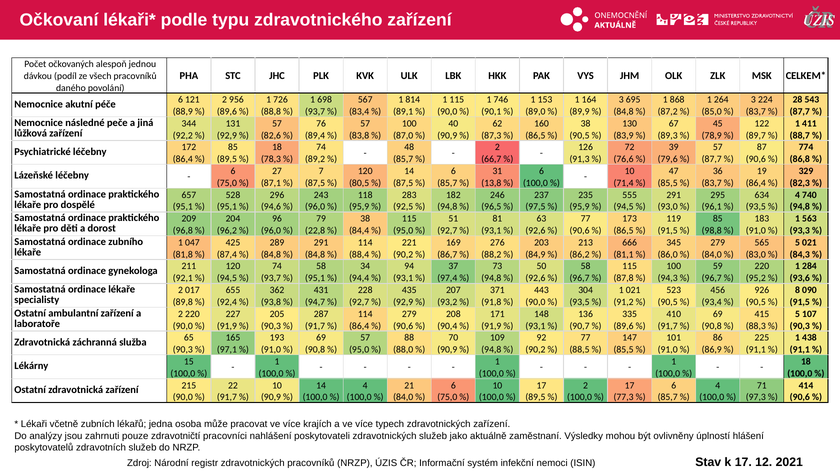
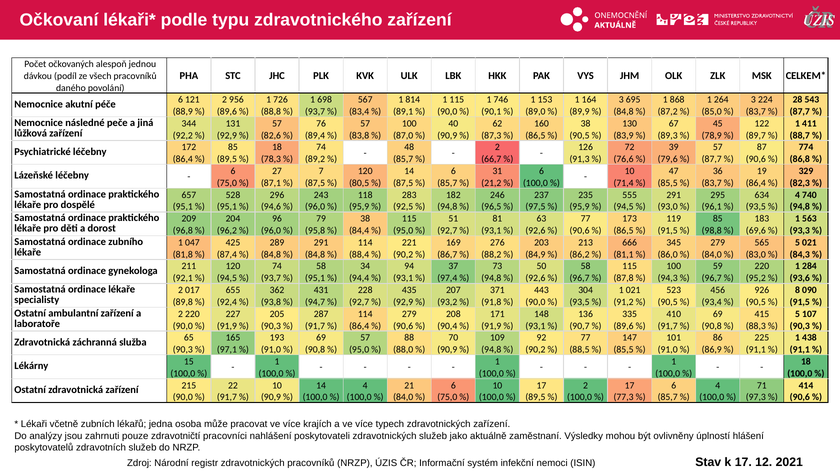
13,8: 13,8 -> 21,2
22,8: 22,8 -> 95,8
91,0 at (756, 230): 91,0 -> 69,6
